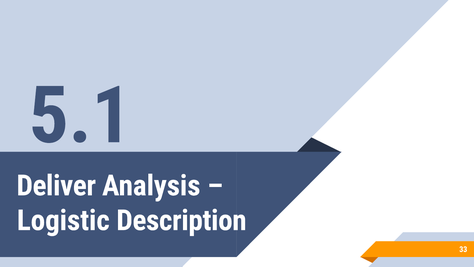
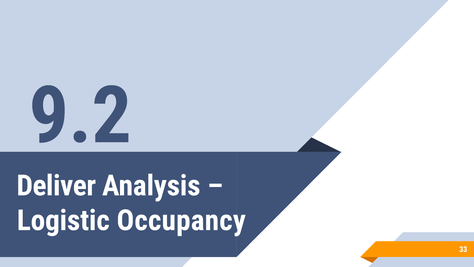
5.1: 5.1 -> 9.2
Description: Description -> Occupancy
